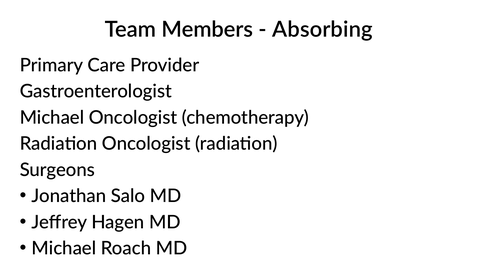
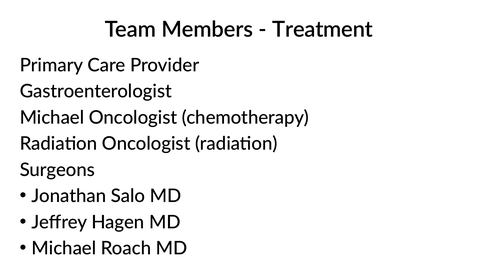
Absorbing: Absorbing -> Treatment
